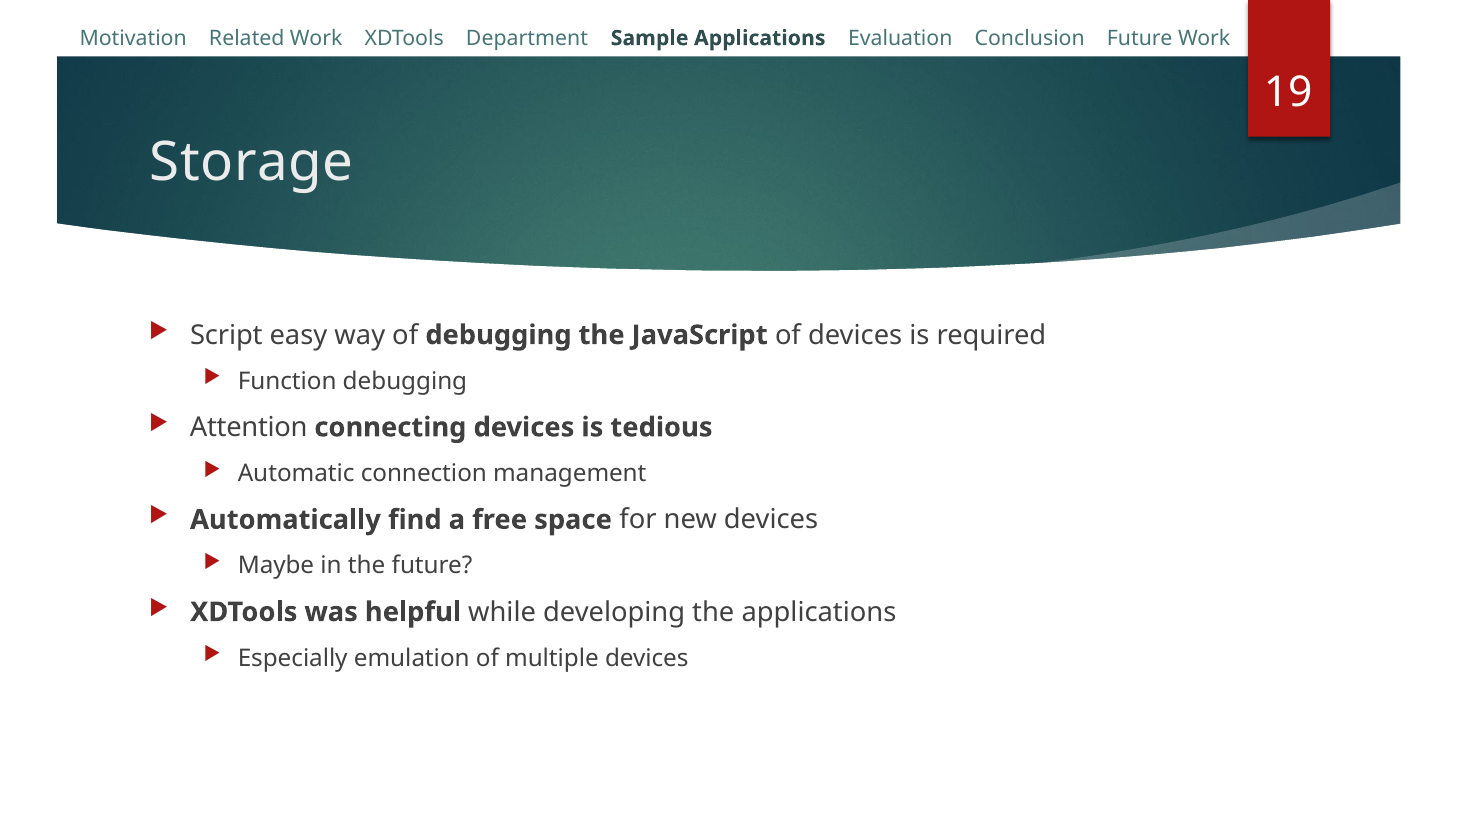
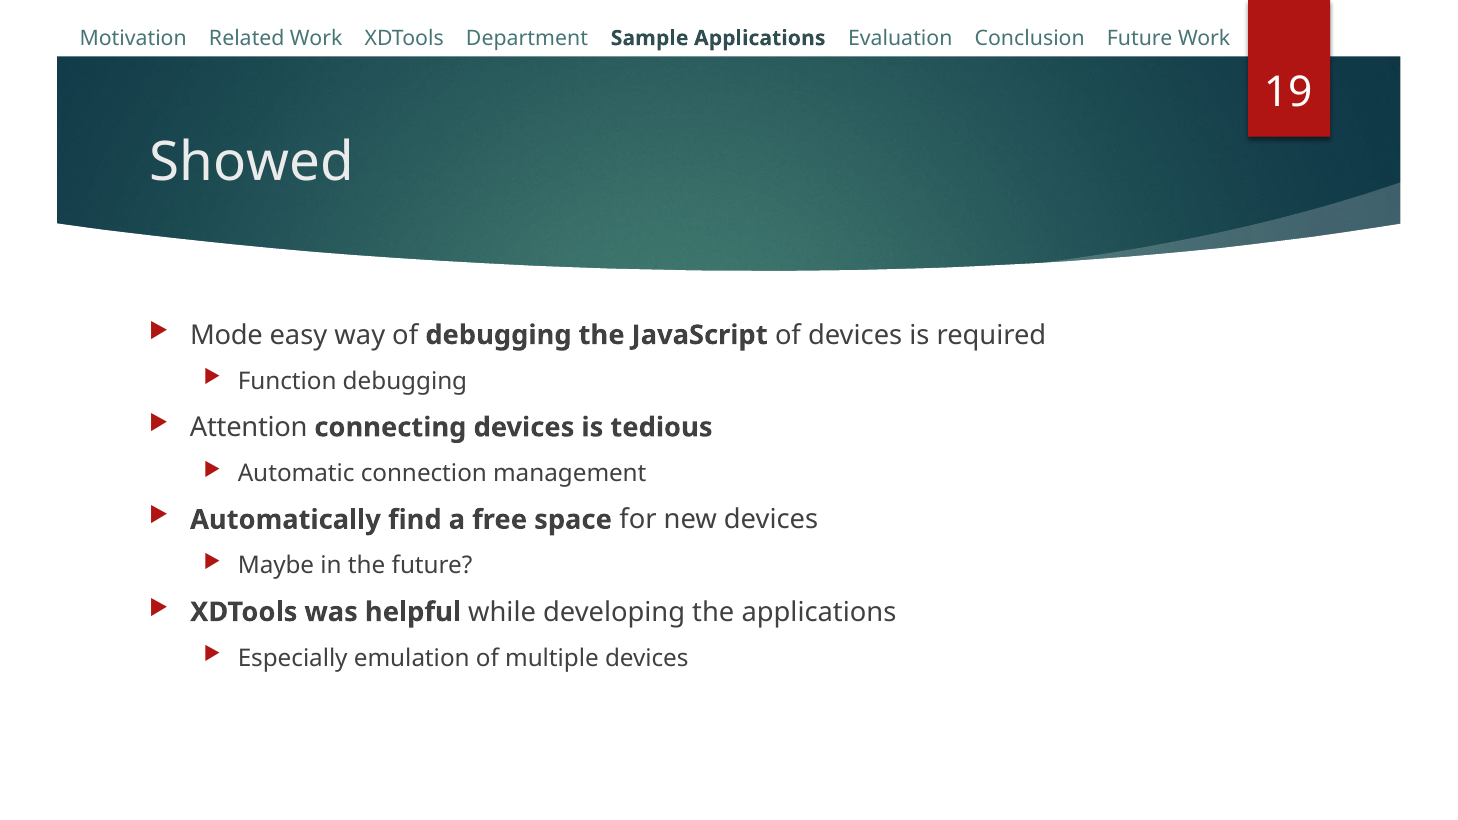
Storage: Storage -> Showed
Script: Script -> Mode
